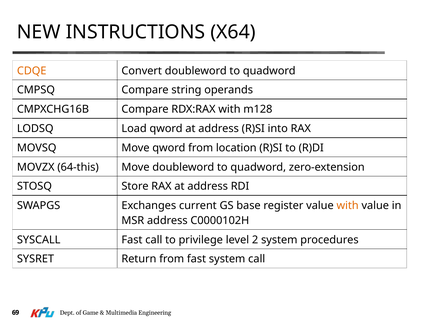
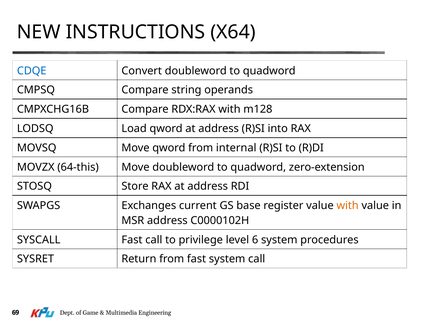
CDQE colour: orange -> blue
location: location -> internal
2: 2 -> 6
